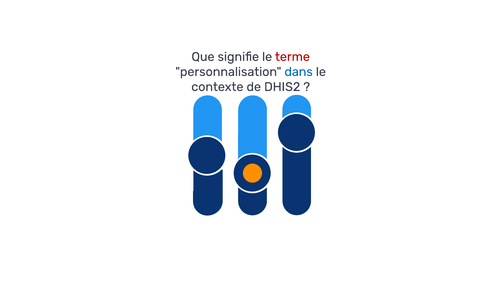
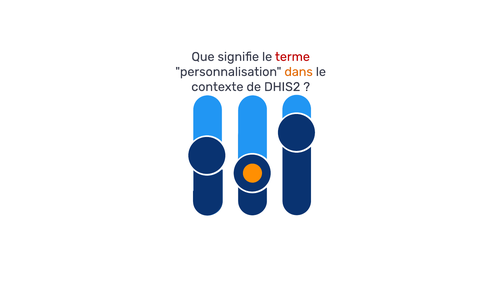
dans colour: blue -> orange
